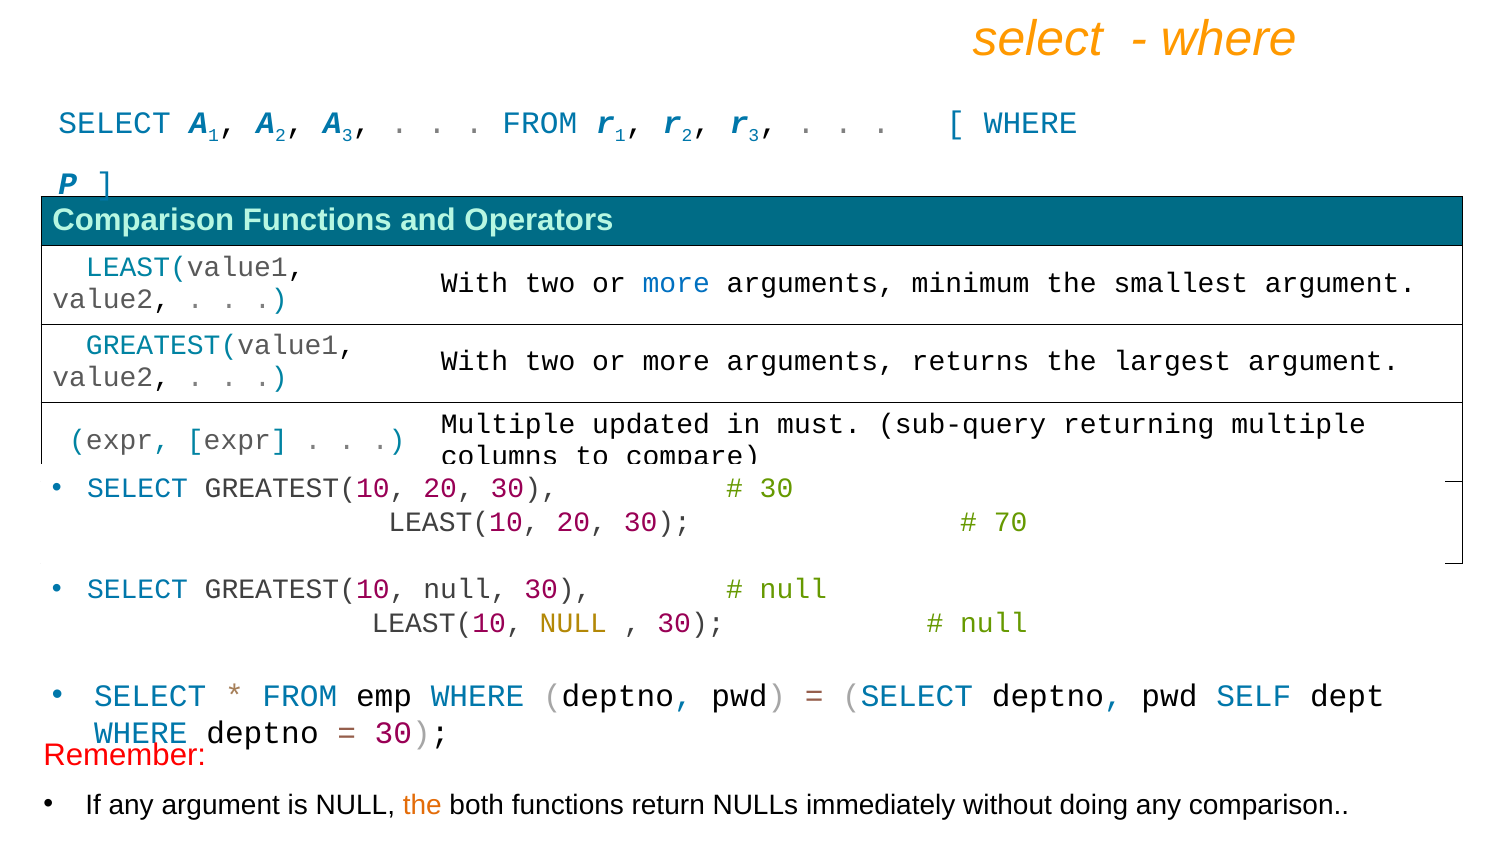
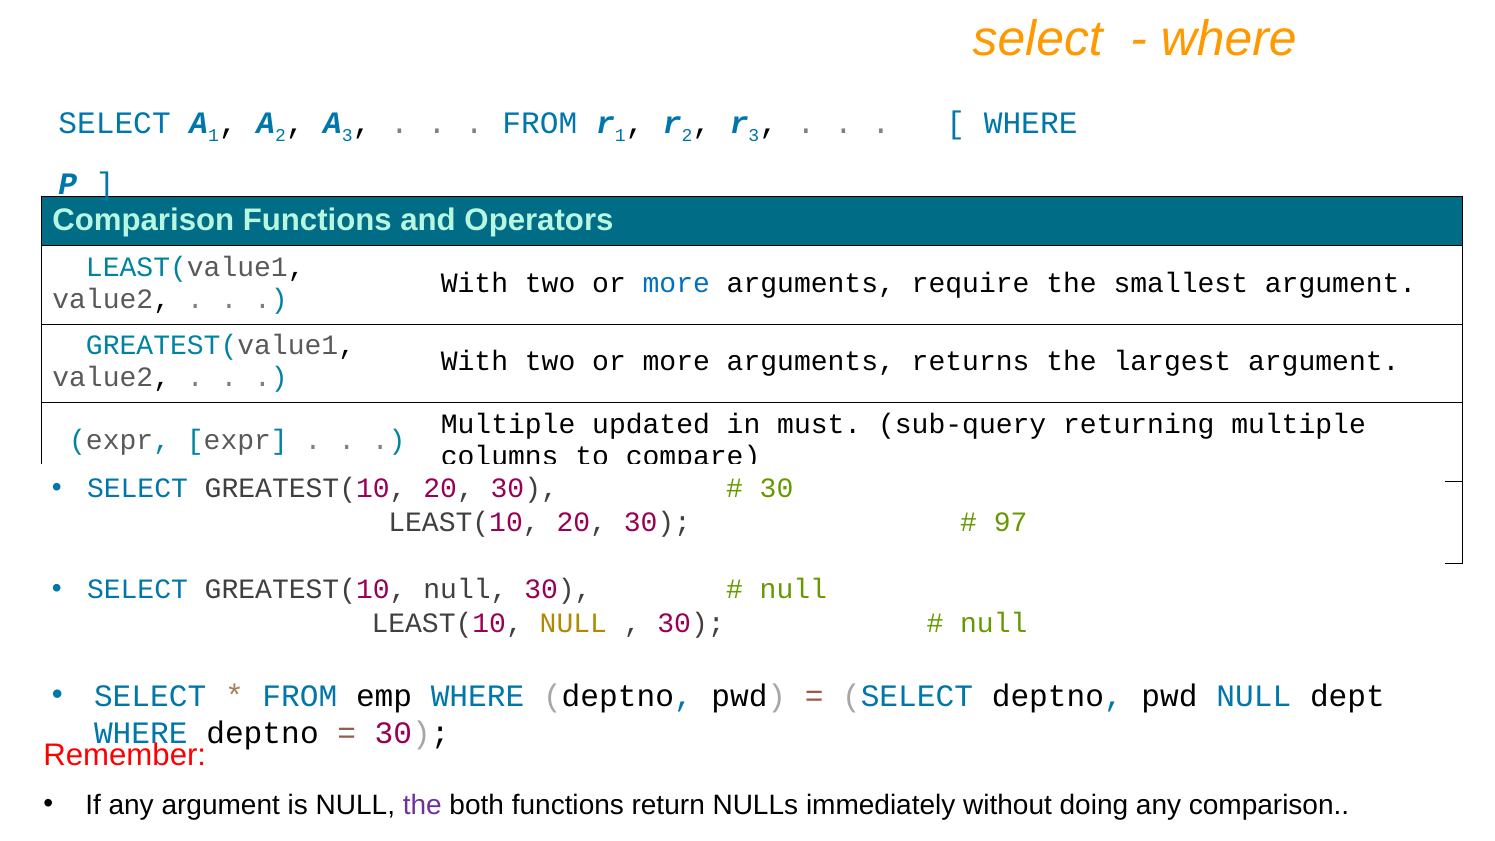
minimum: minimum -> require
70: 70 -> 97
pwd SELF: SELF -> NULL
the at (422, 805) colour: orange -> purple
